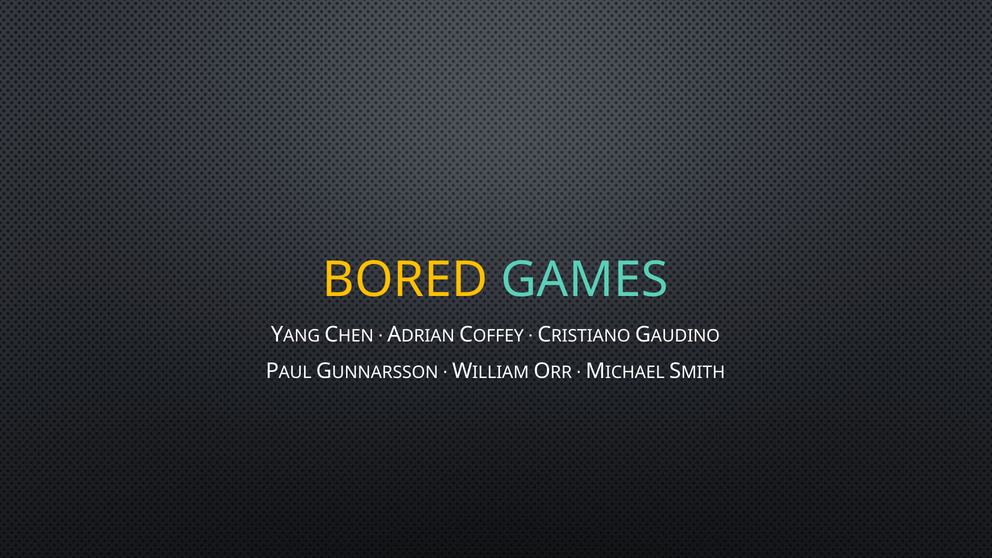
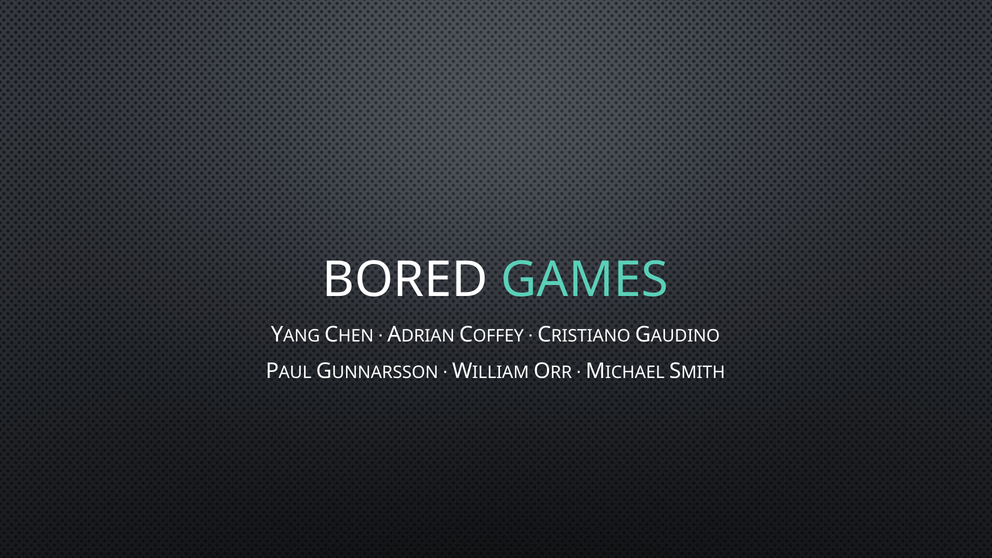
BORED colour: yellow -> white
